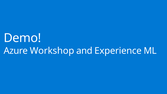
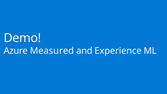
Workshop: Workshop -> Measured
